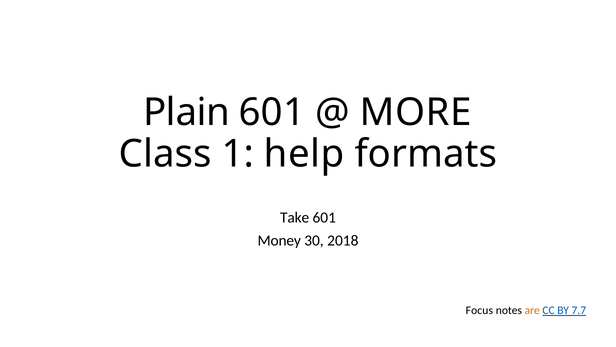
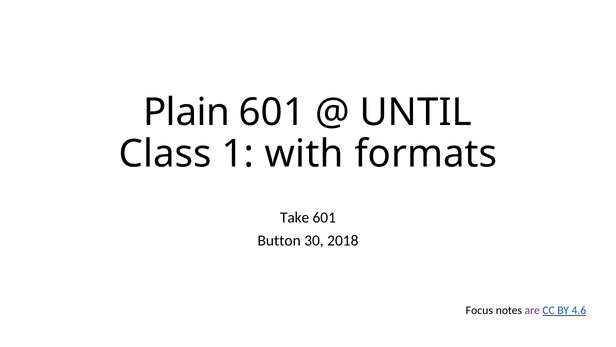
MORE: MORE -> UNTIL
help: help -> with
Money: Money -> Button
are colour: orange -> purple
7.7: 7.7 -> 4.6
